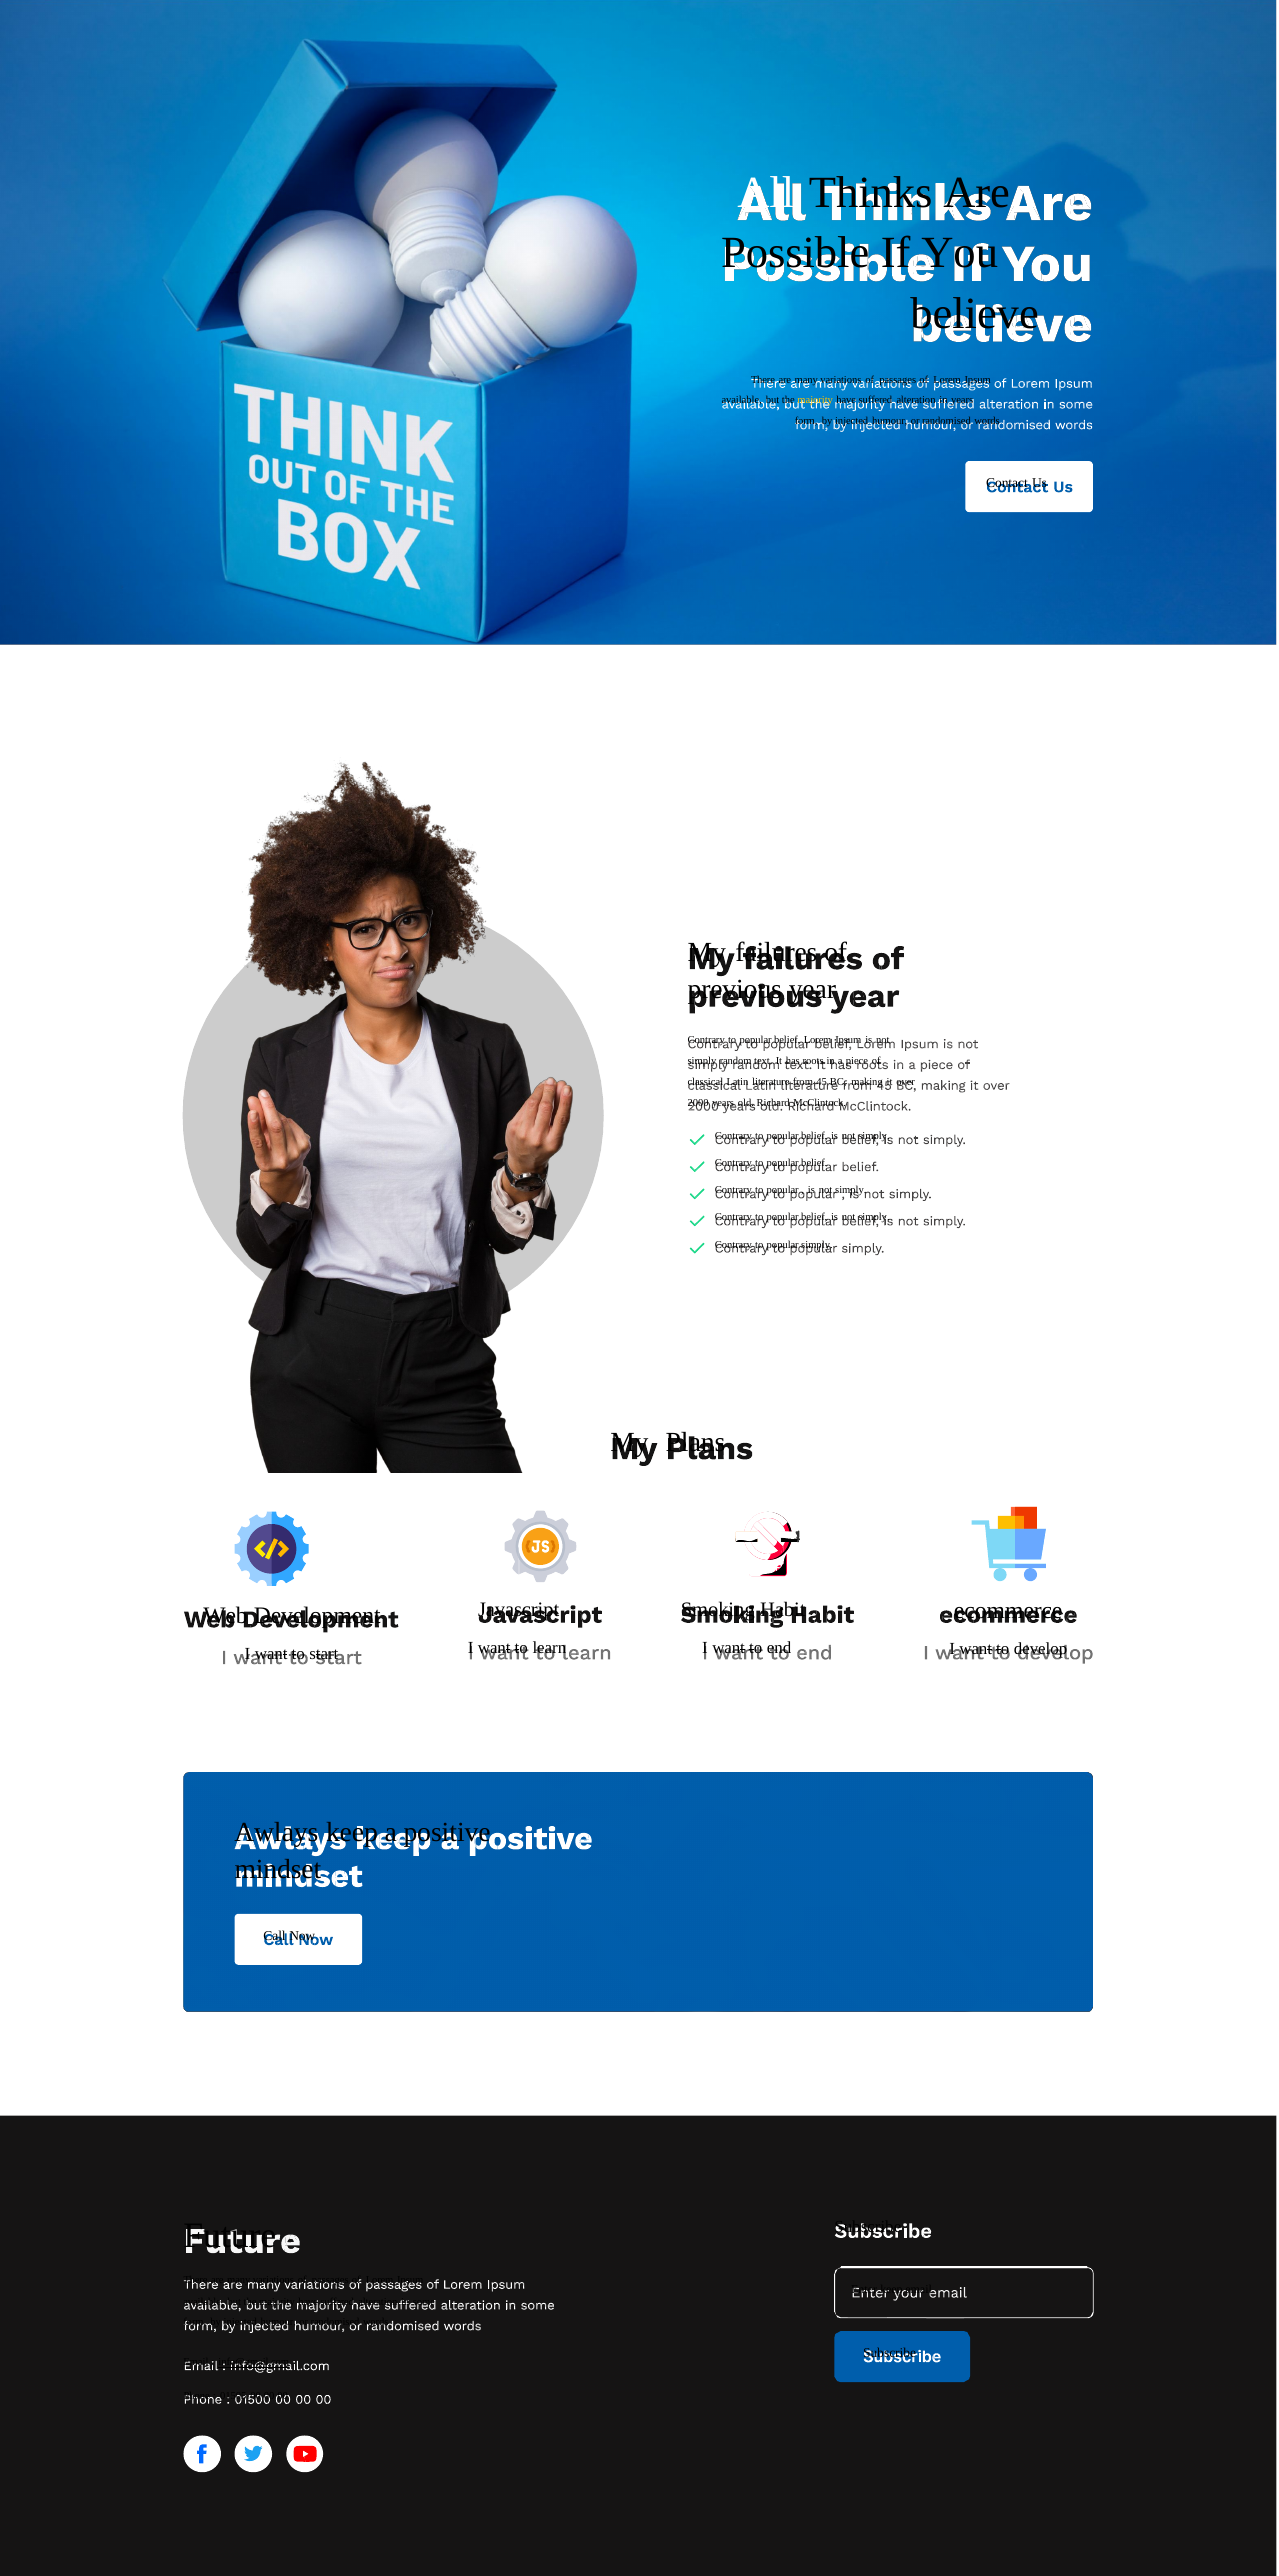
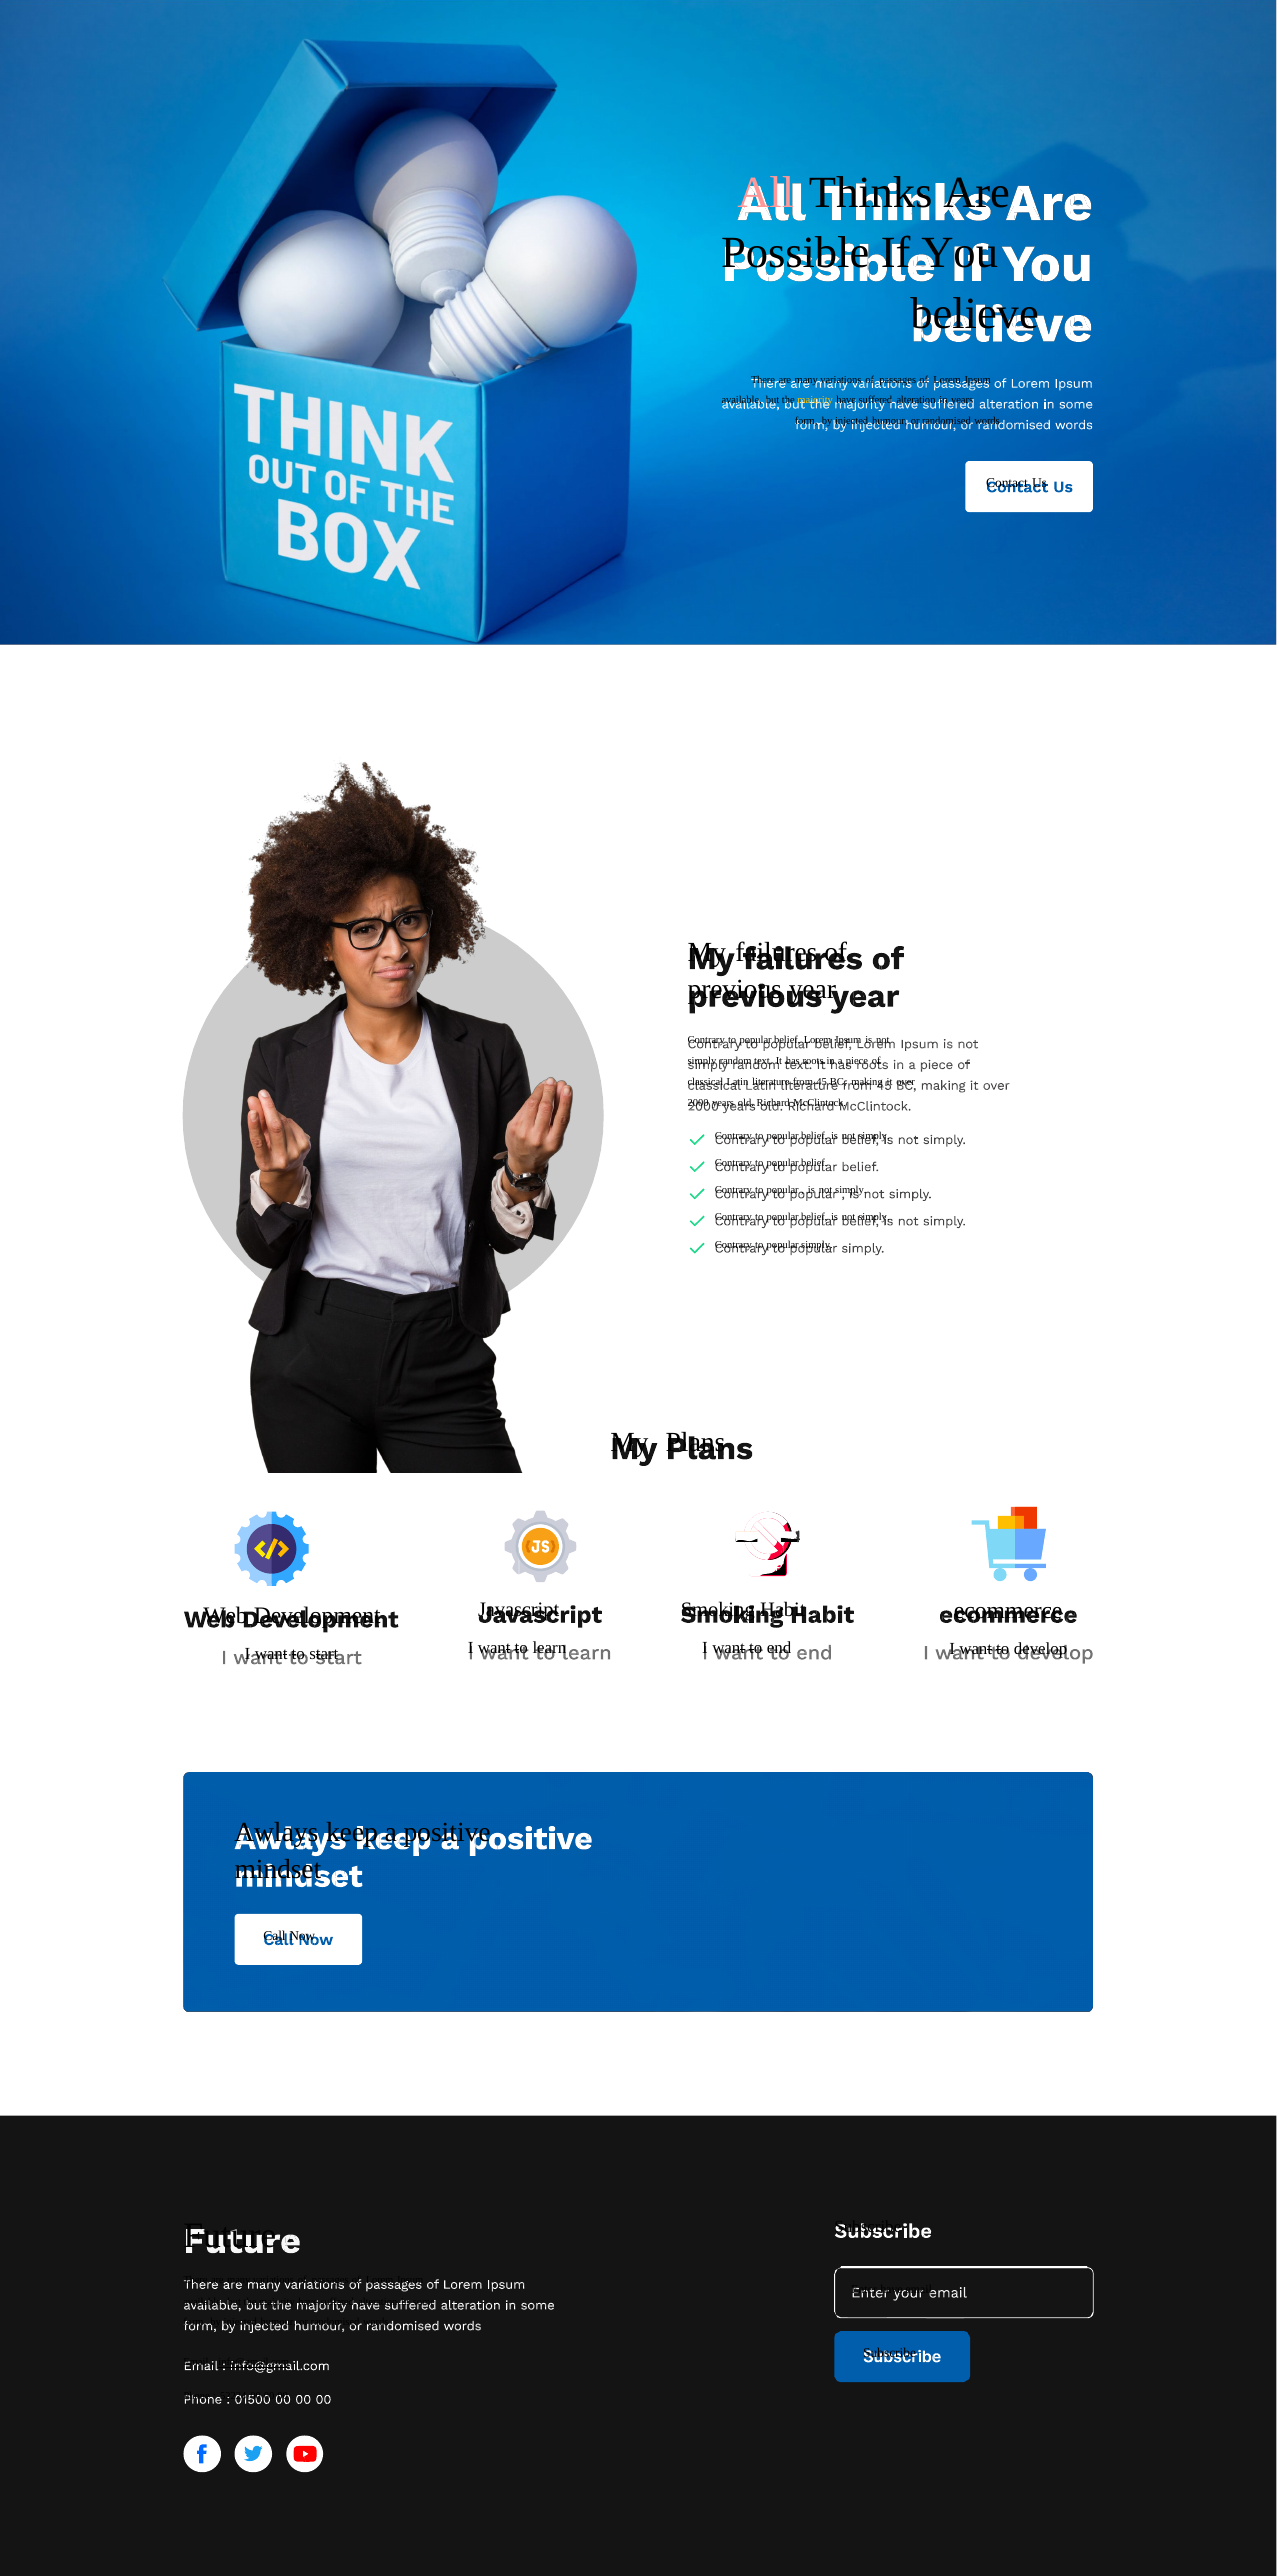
All colour: white -> pink
Enter keep: keep -> have
01505: 01505 -> 52224
